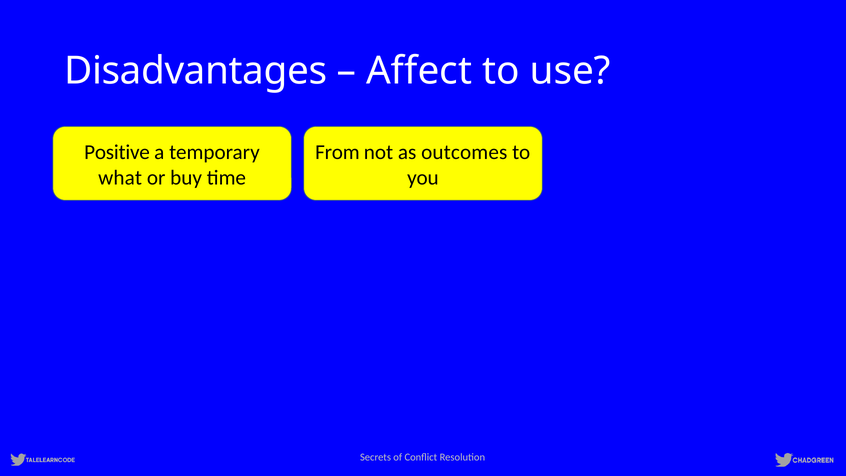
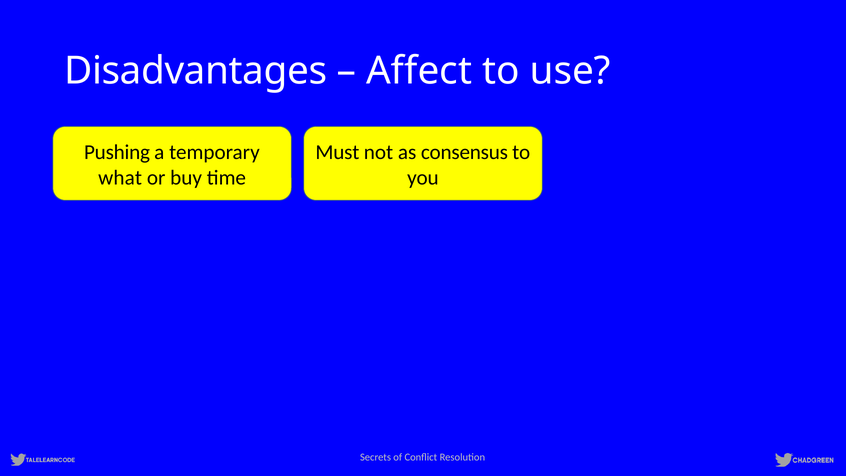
Positive: Positive -> Pushing
From: From -> Must
outcomes: outcomes -> consensus
